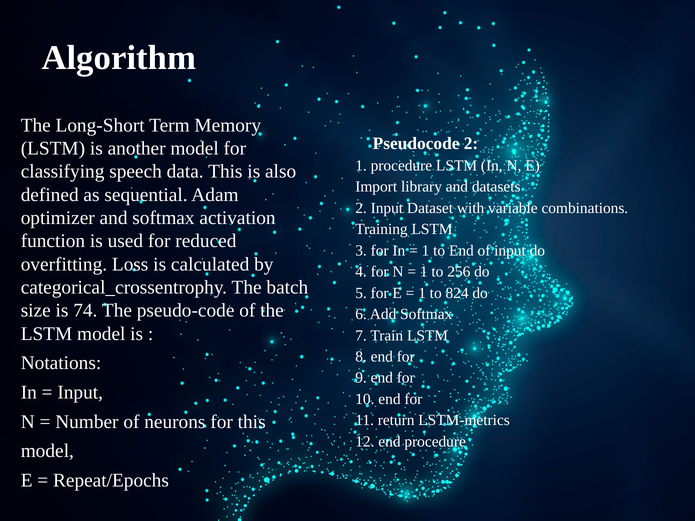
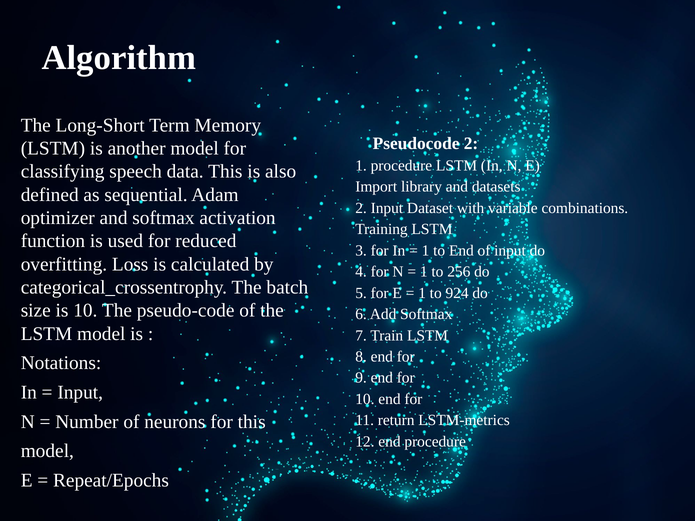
824: 824 -> 924
is 74: 74 -> 10
